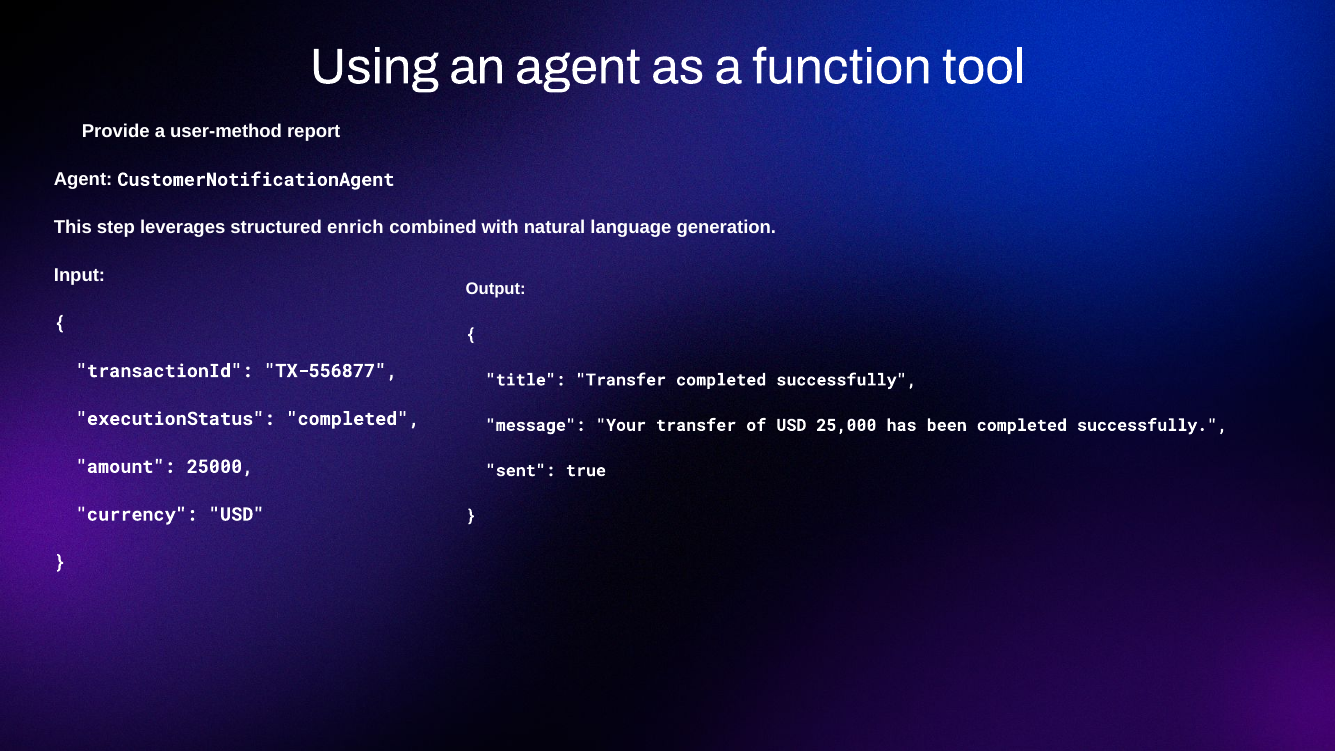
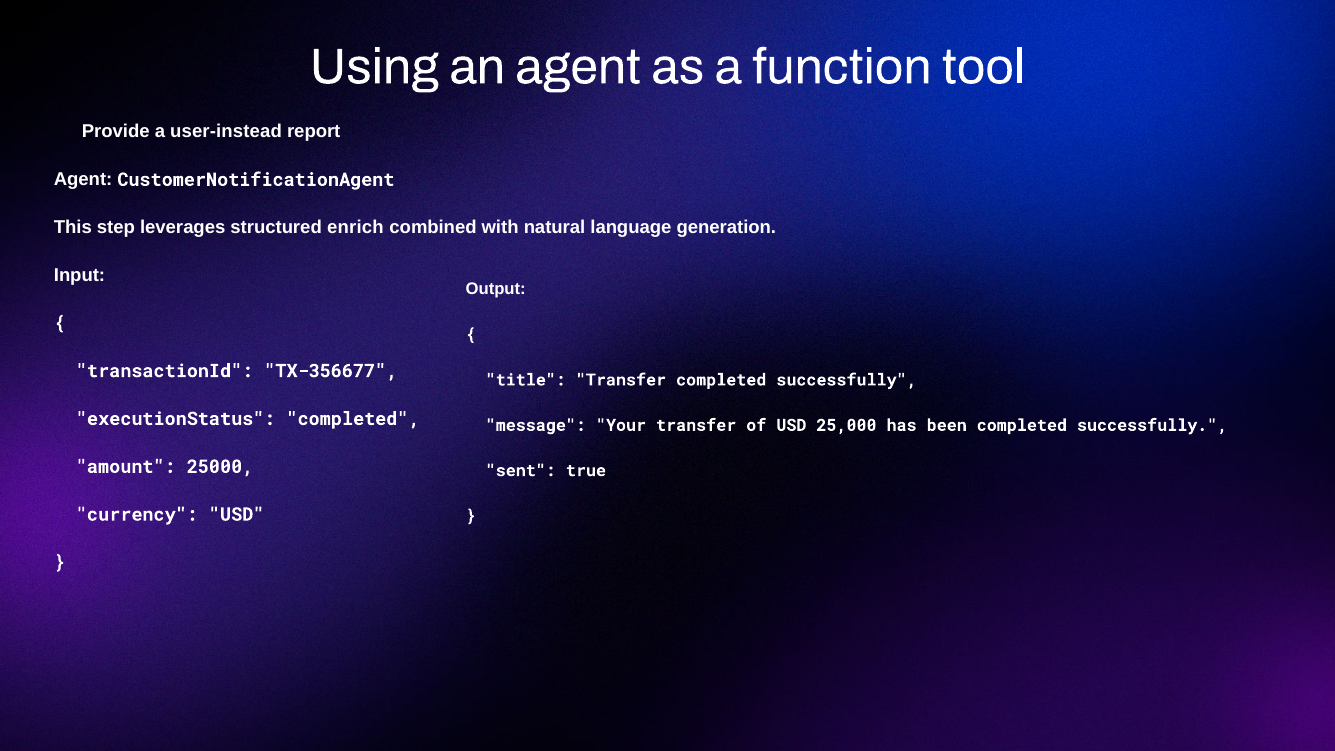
user-method: user-method -> user-instead
TX-556877: TX-556877 -> TX-356677
